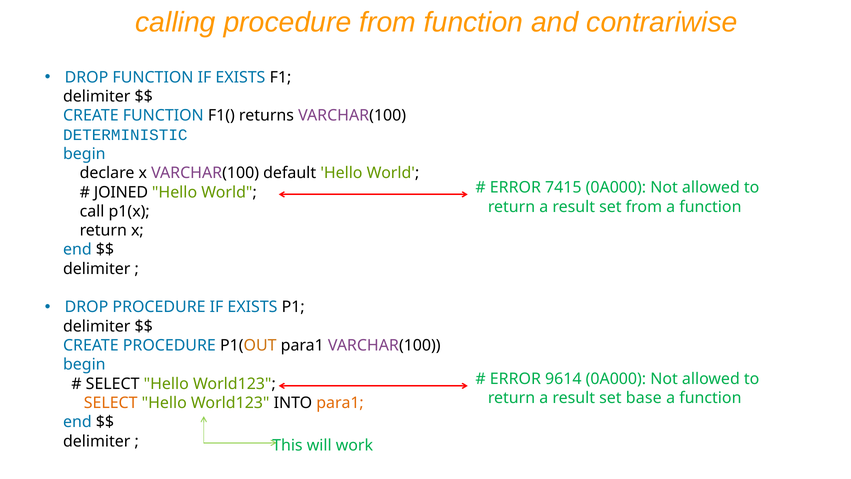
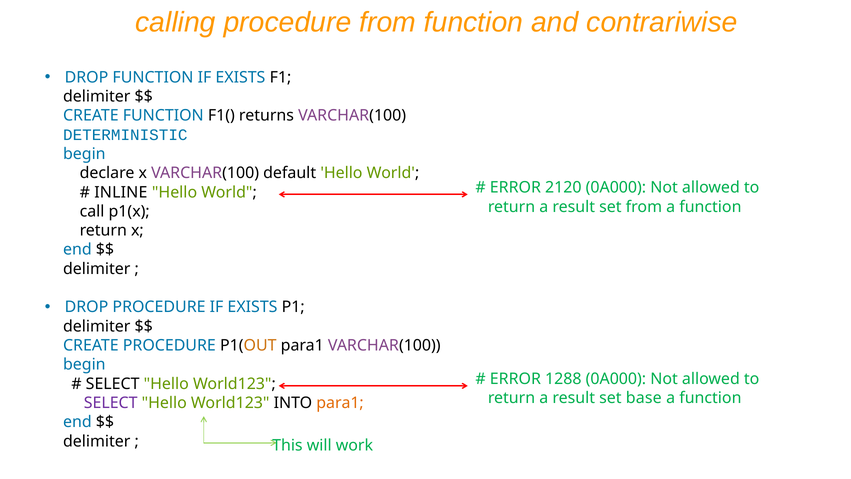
7415: 7415 -> 2120
JOINED: JOINED -> INLINE
9614: 9614 -> 1288
SELECT at (111, 403) colour: orange -> purple
